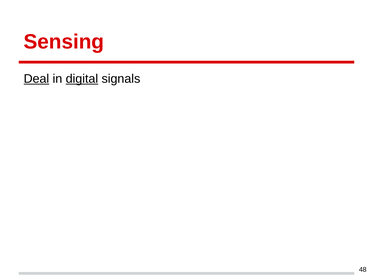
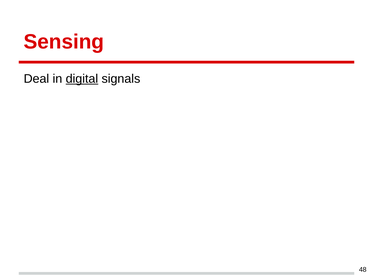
Deal underline: present -> none
